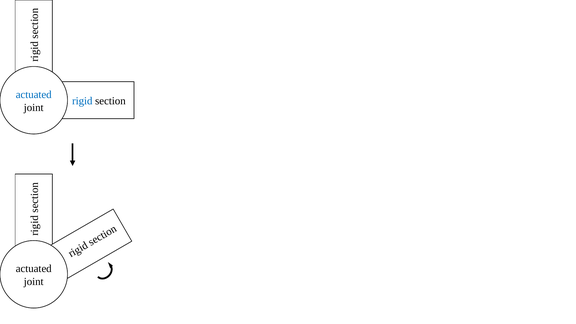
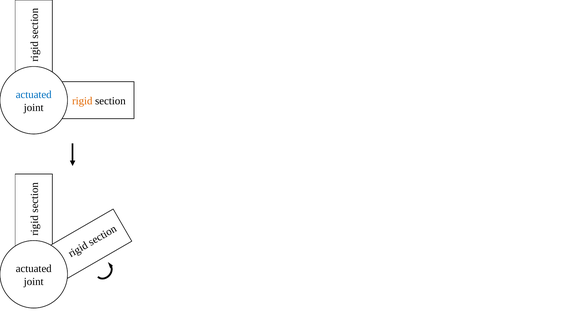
rigid colour: blue -> orange
